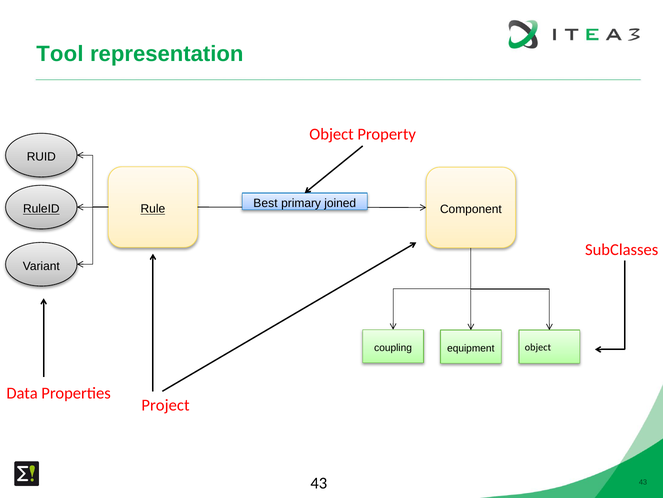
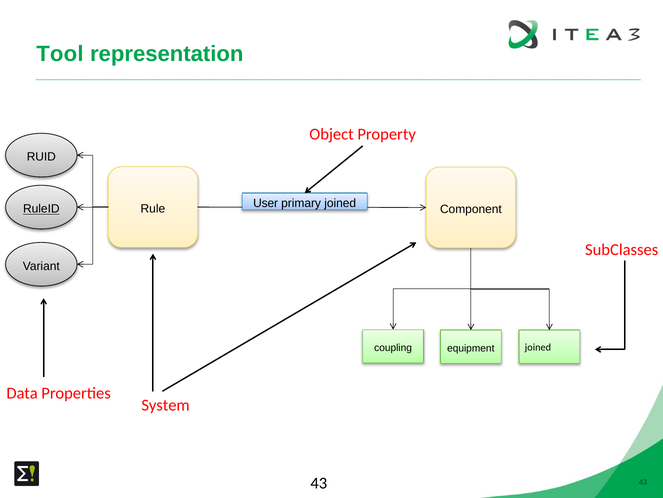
Best: Best -> User
Rule underline: present -> none
equipment object: object -> joined
Project: Project -> System
